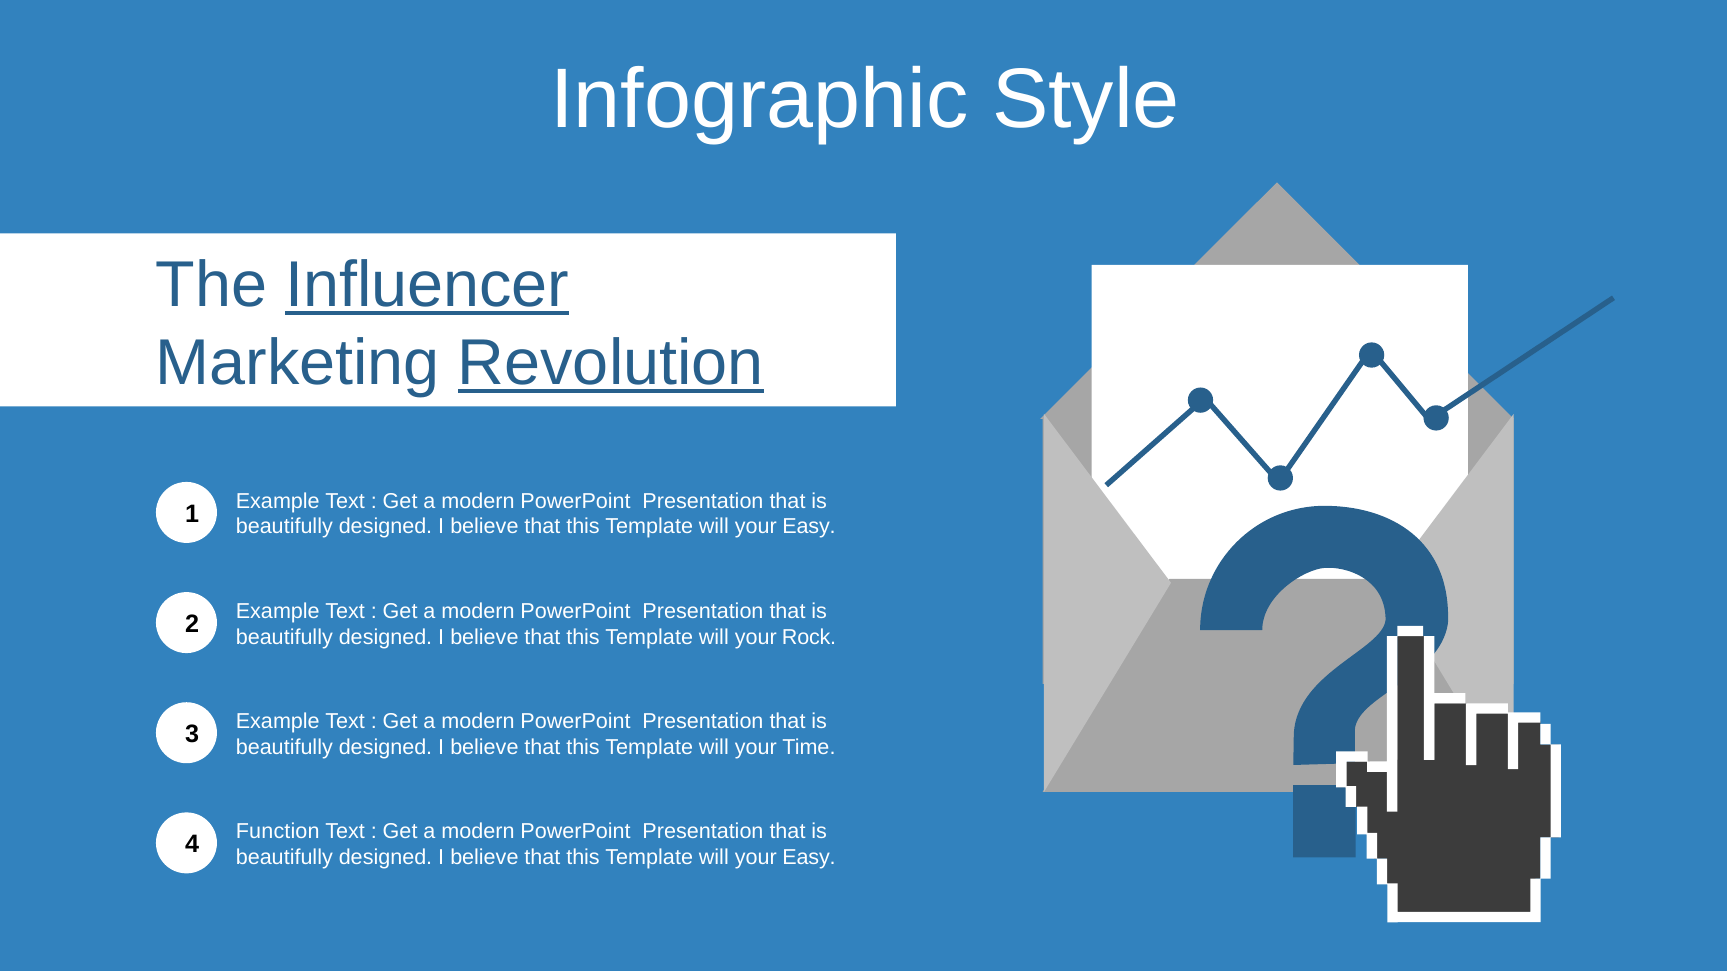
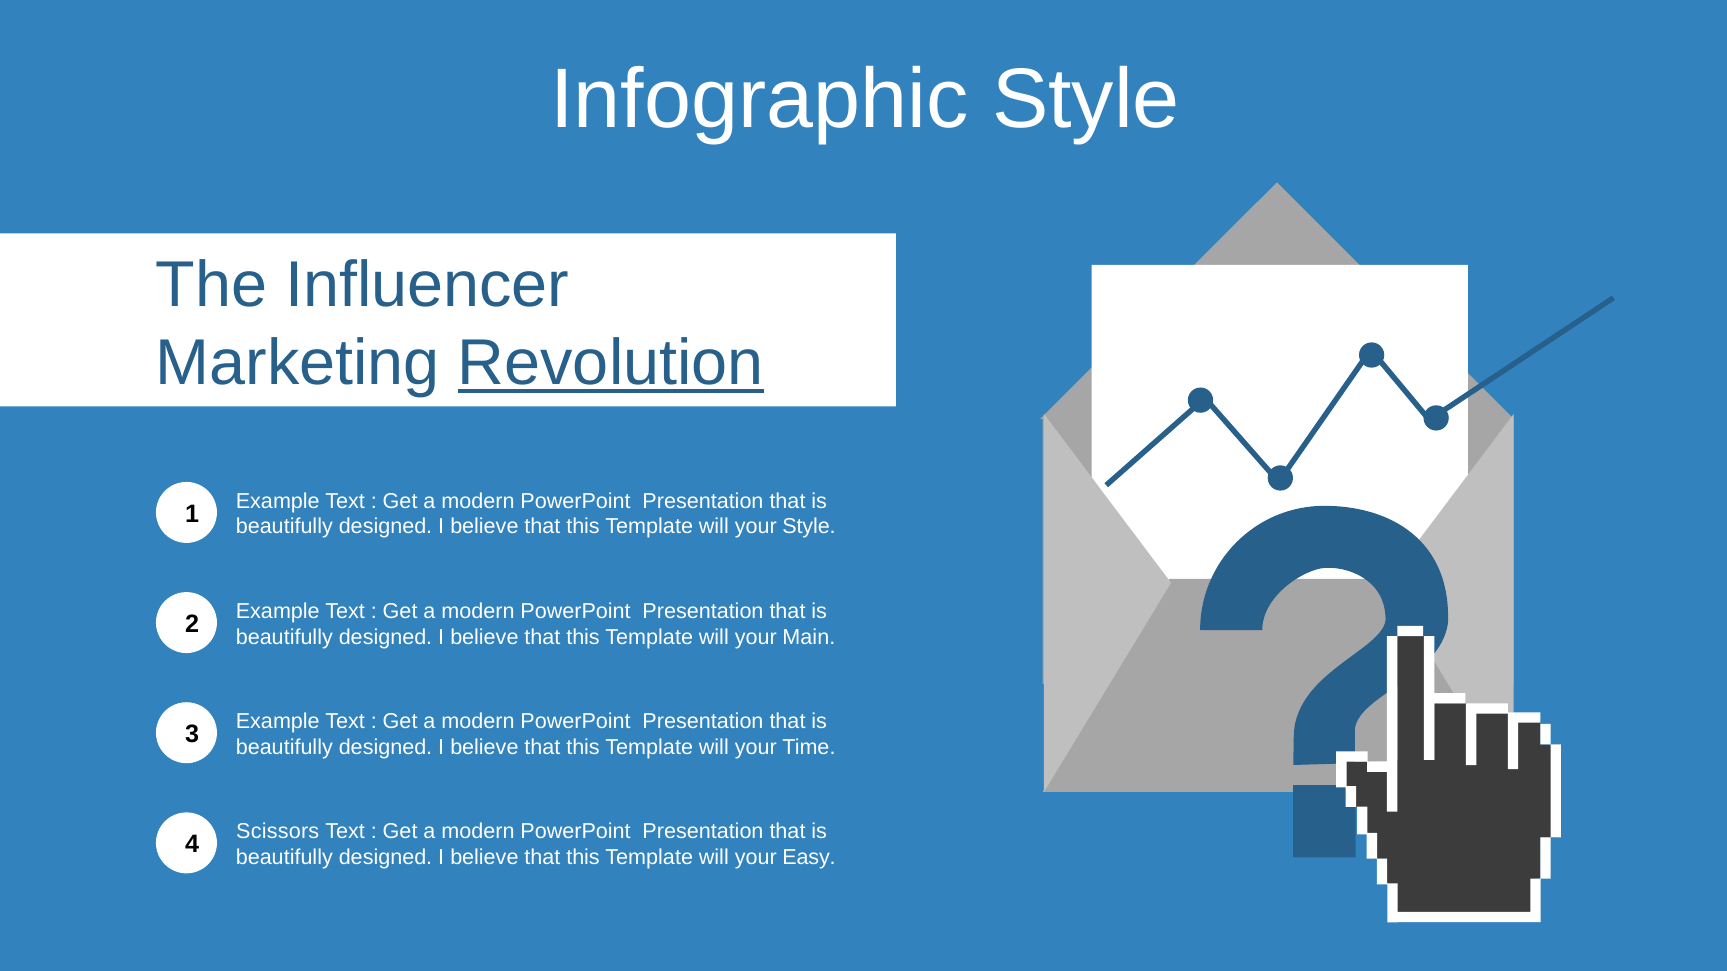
Influencer underline: present -> none
Easy at (809, 527): Easy -> Style
Rock: Rock -> Main
Function: Function -> Scissors
